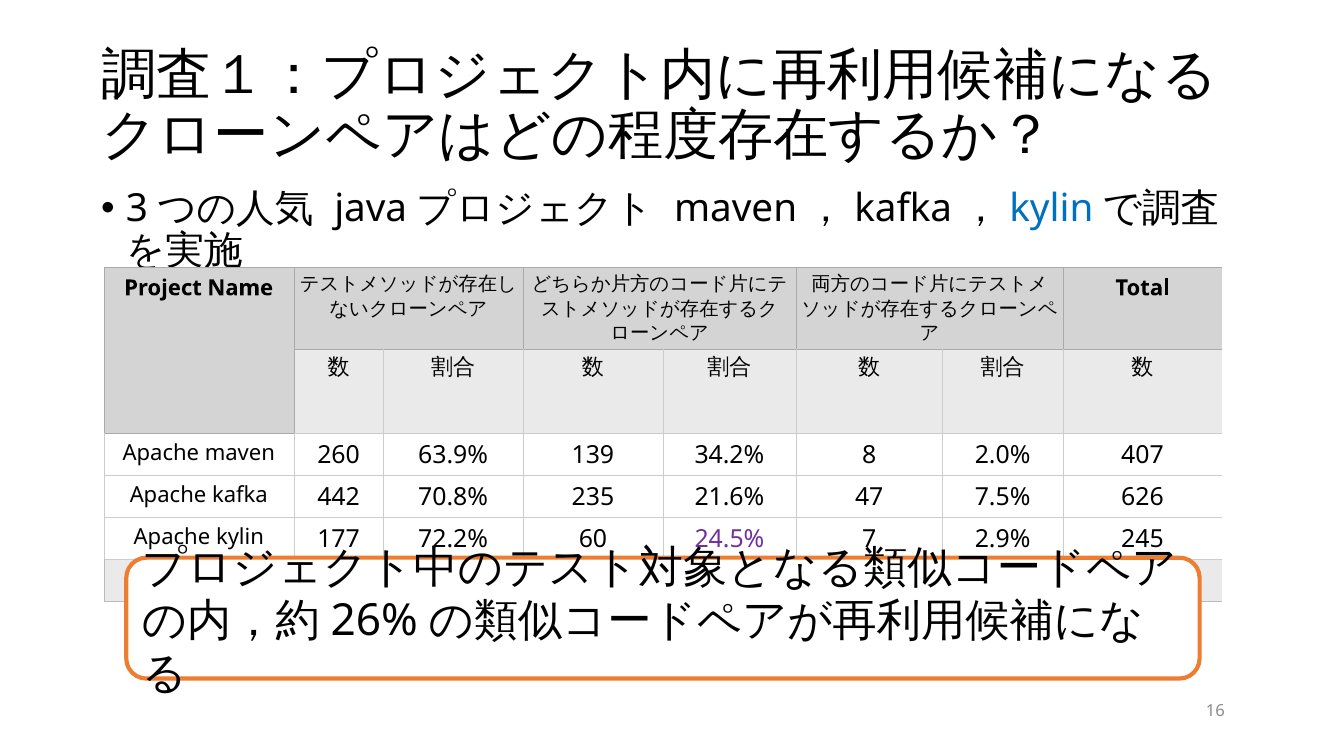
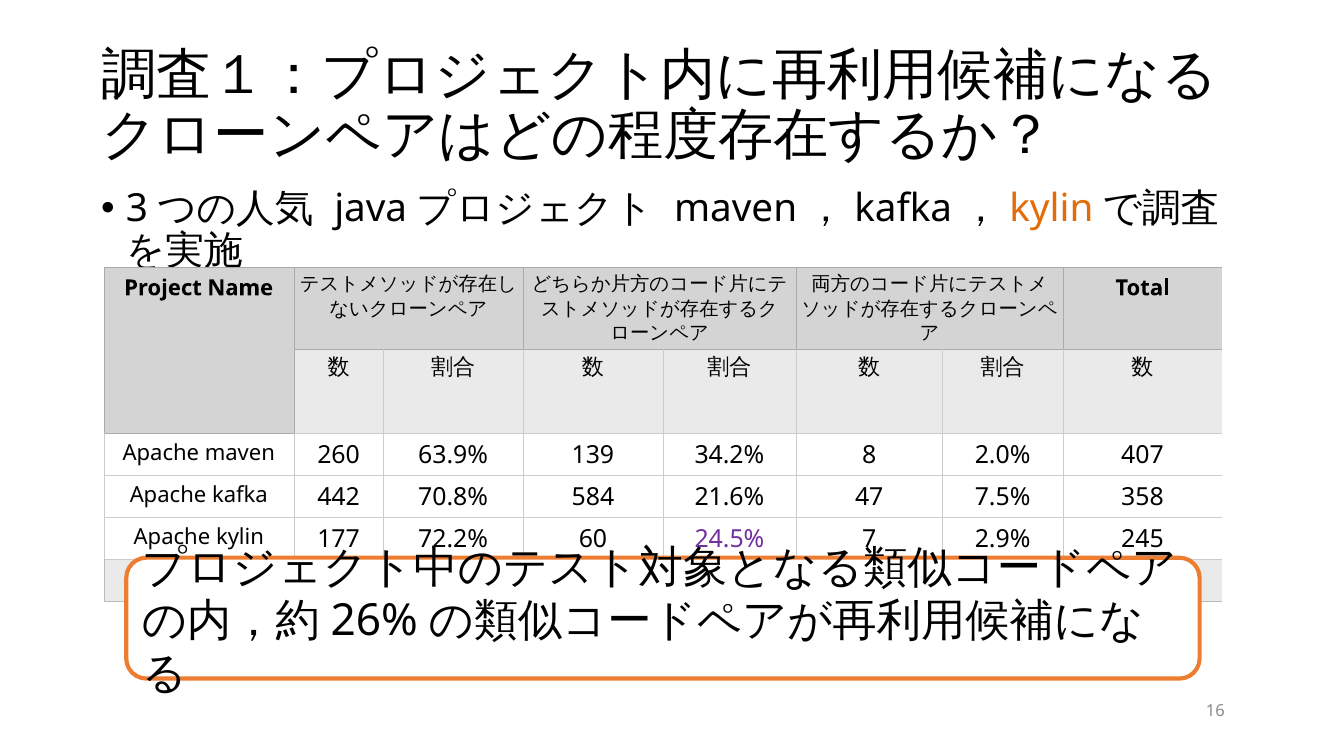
kylin at (1051, 209) colour: blue -> orange
235: 235 -> 584
626: 626 -> 358
